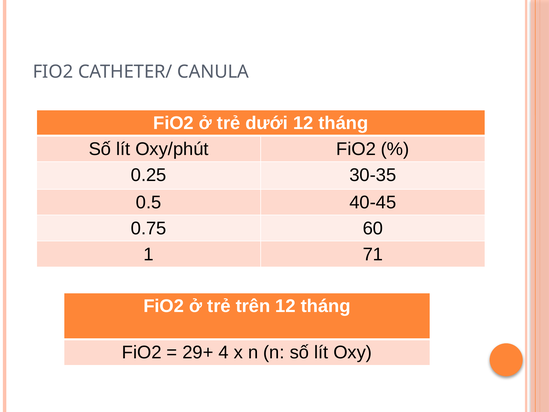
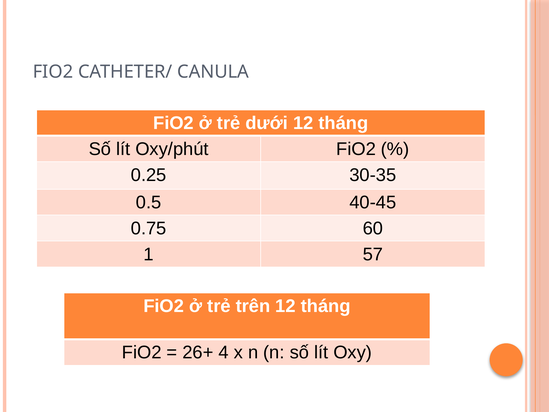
71: 71 -> 57
29+: 29+ -> 26+
